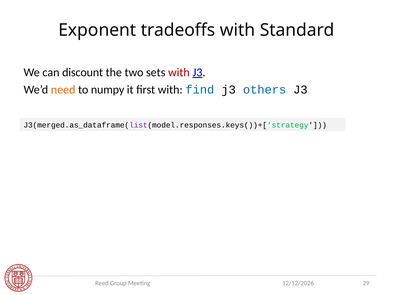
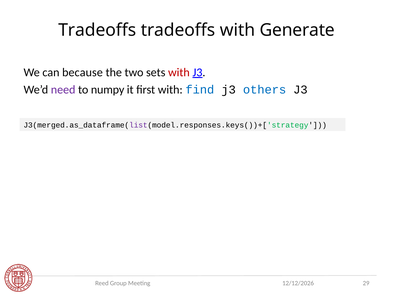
Exponent at (97, 30): Exponent -> Tradeoffs
Standard: Standard -> Generate
discount: discount -> because
need colour: orange -> purple
